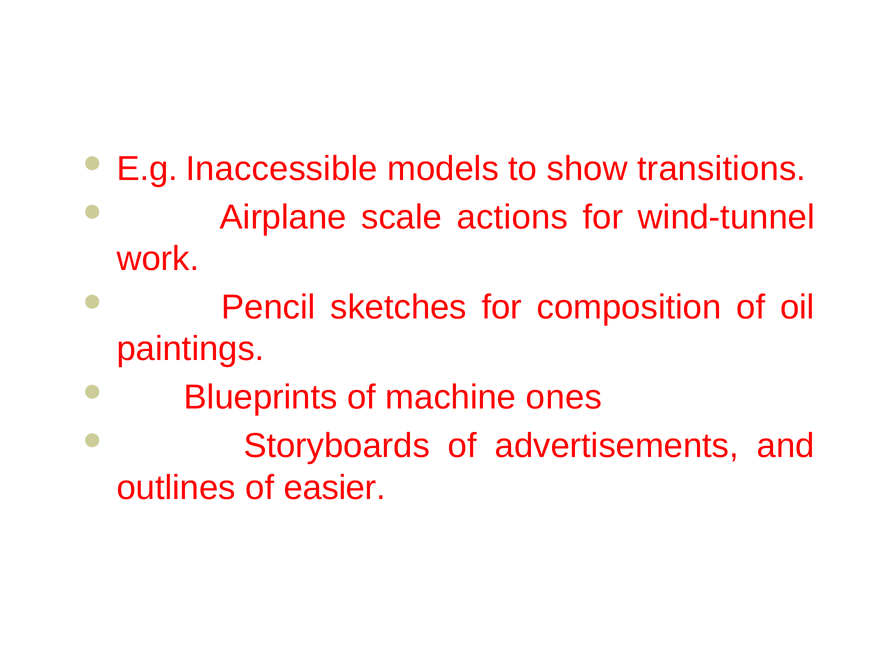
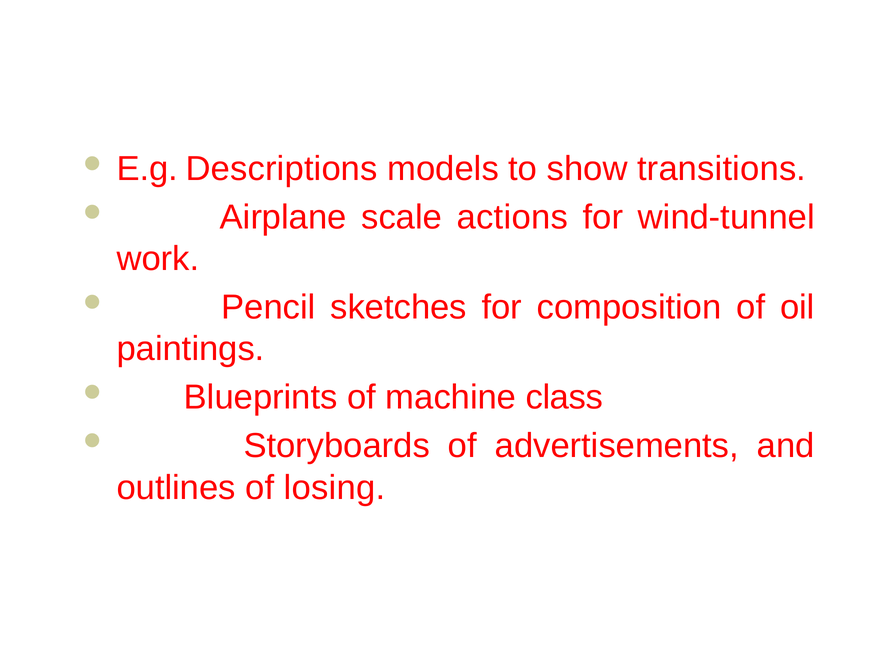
Inaccessible: Inaccessible -> Descriptions
ones: ones -> class
easier: easier -> losing
